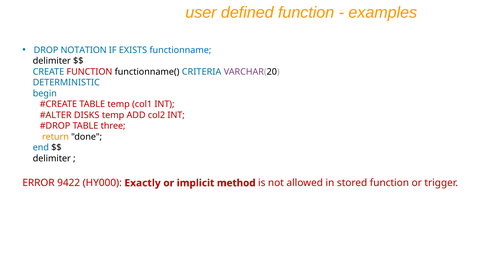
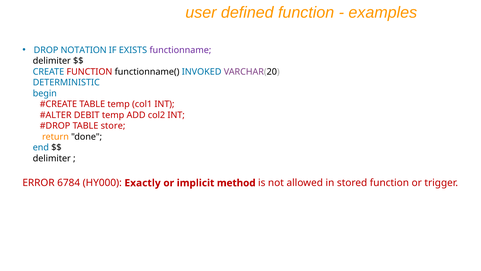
functionname colour: blue -> purple
CRITERIA: CRITERIA -> INVOKED
DISKS: DISKS -> DEBIT
three: three -> store
9422: 9422 -> 6784
